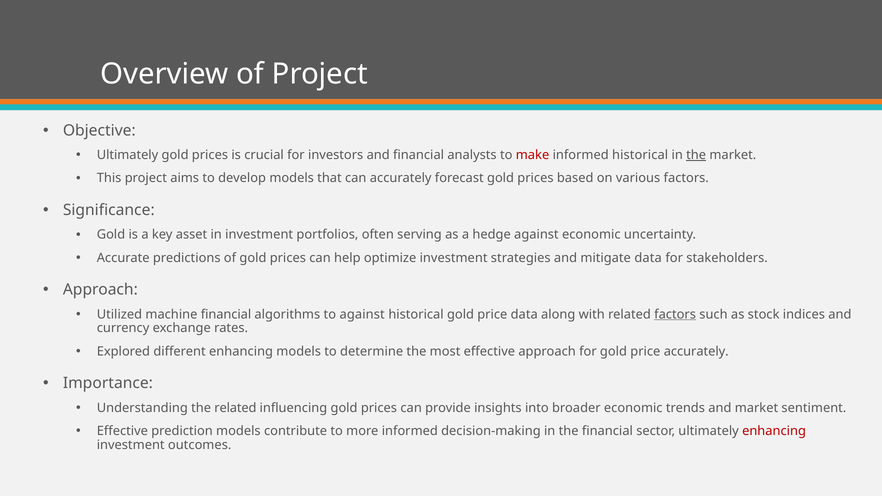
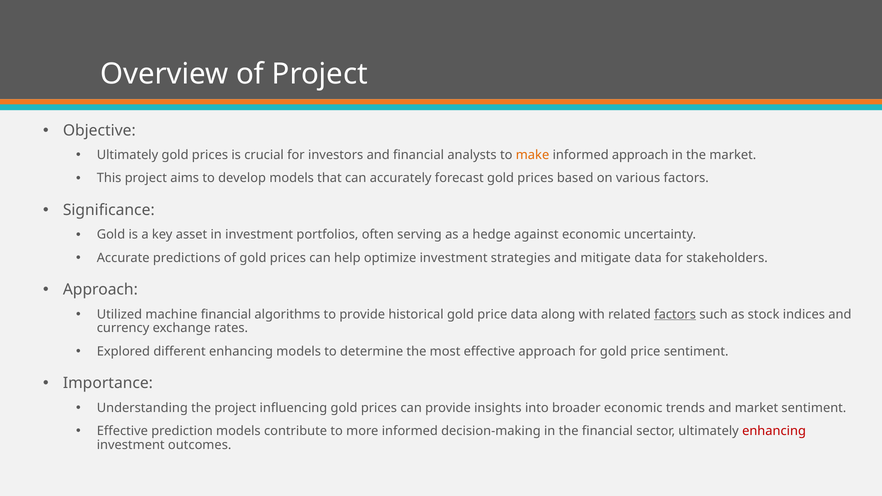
make colour: red -> orange
informed historical: historical -> approach
the at (696, 155) underline: present -> none
to against: against -> provide
price accurately: accurately -> sentiment
the related: related -> project
